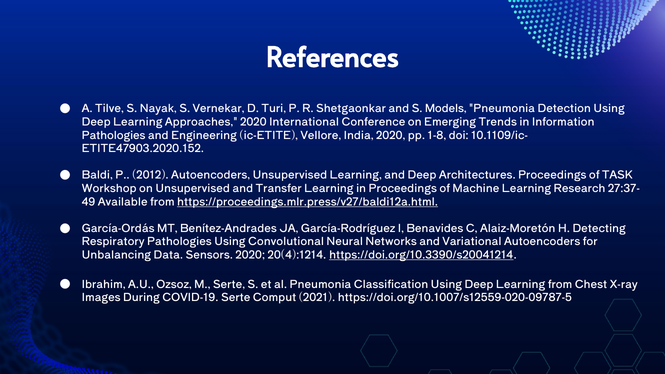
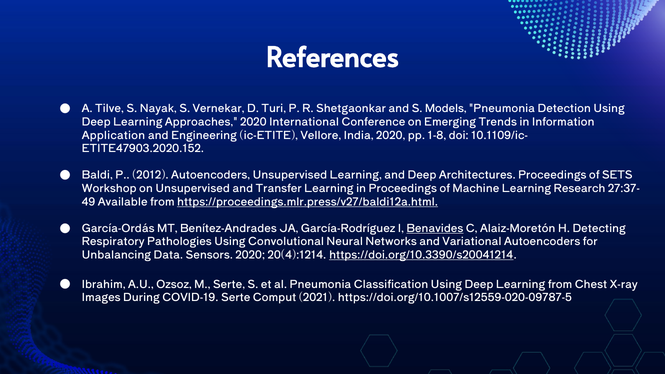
Pathologies at (114, 135): Pathologies -> Application
TASK: TASK -> SETS
Benavides underline: none -> present
